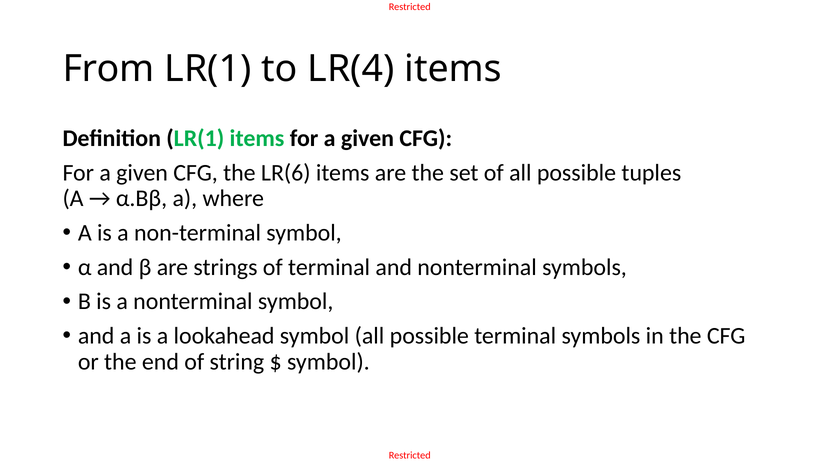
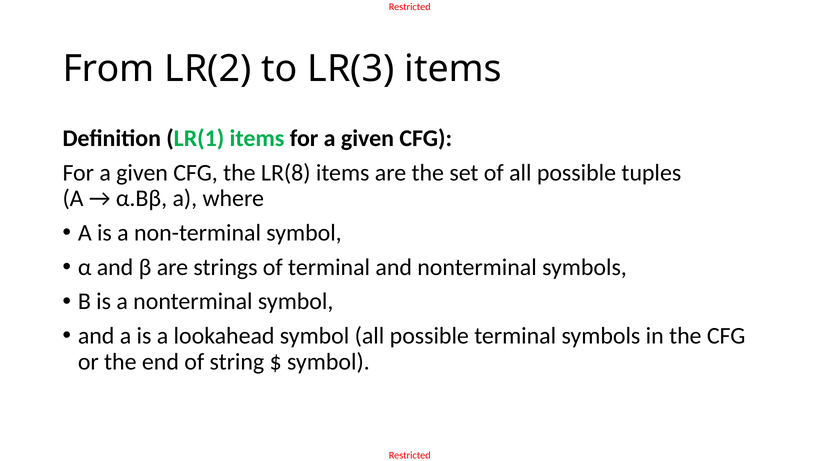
From LR(1: LR(1 -> LR(2
LR(4: LR(4 -> LR(3
LR(6: LR(6 -> LR(8
